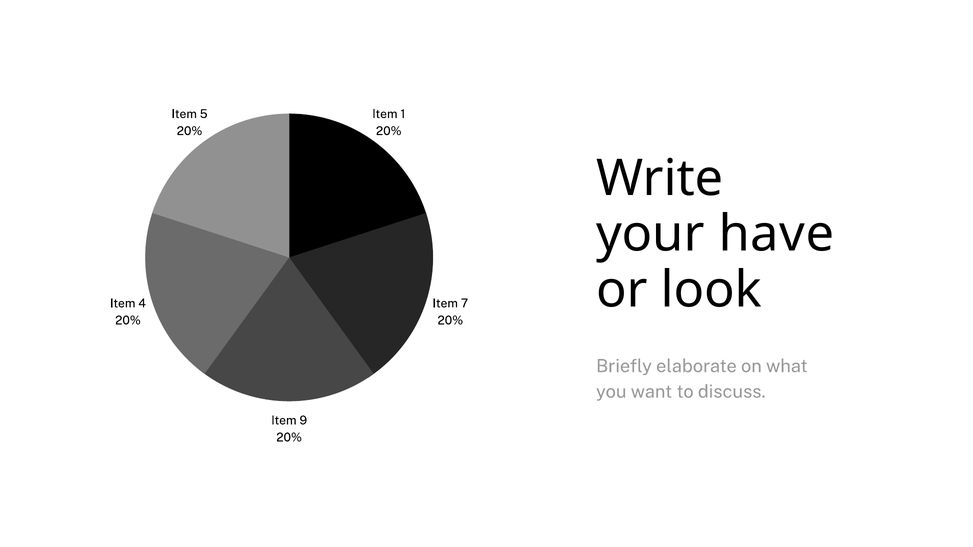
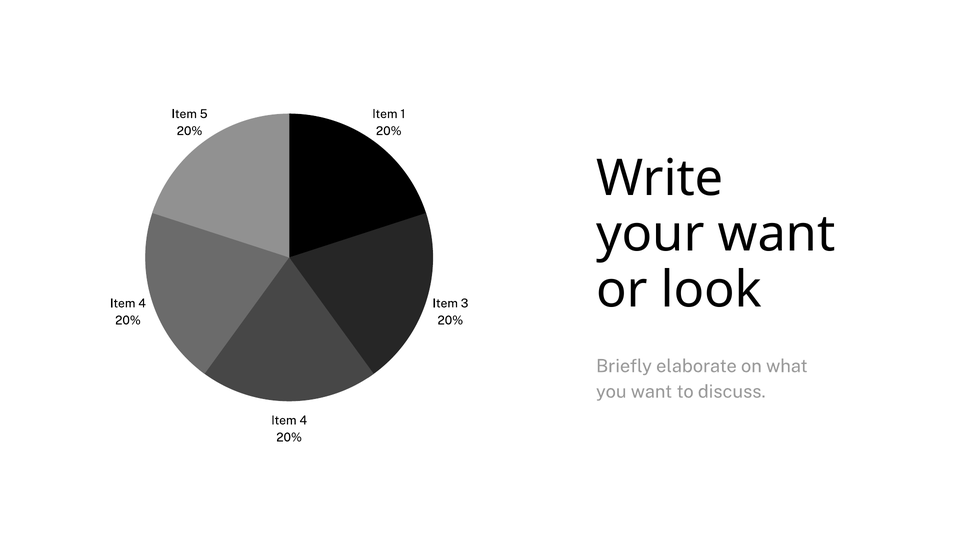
your have: have -> want
7: 7 -> 3
9 at (303, 421): 9 -> 4
